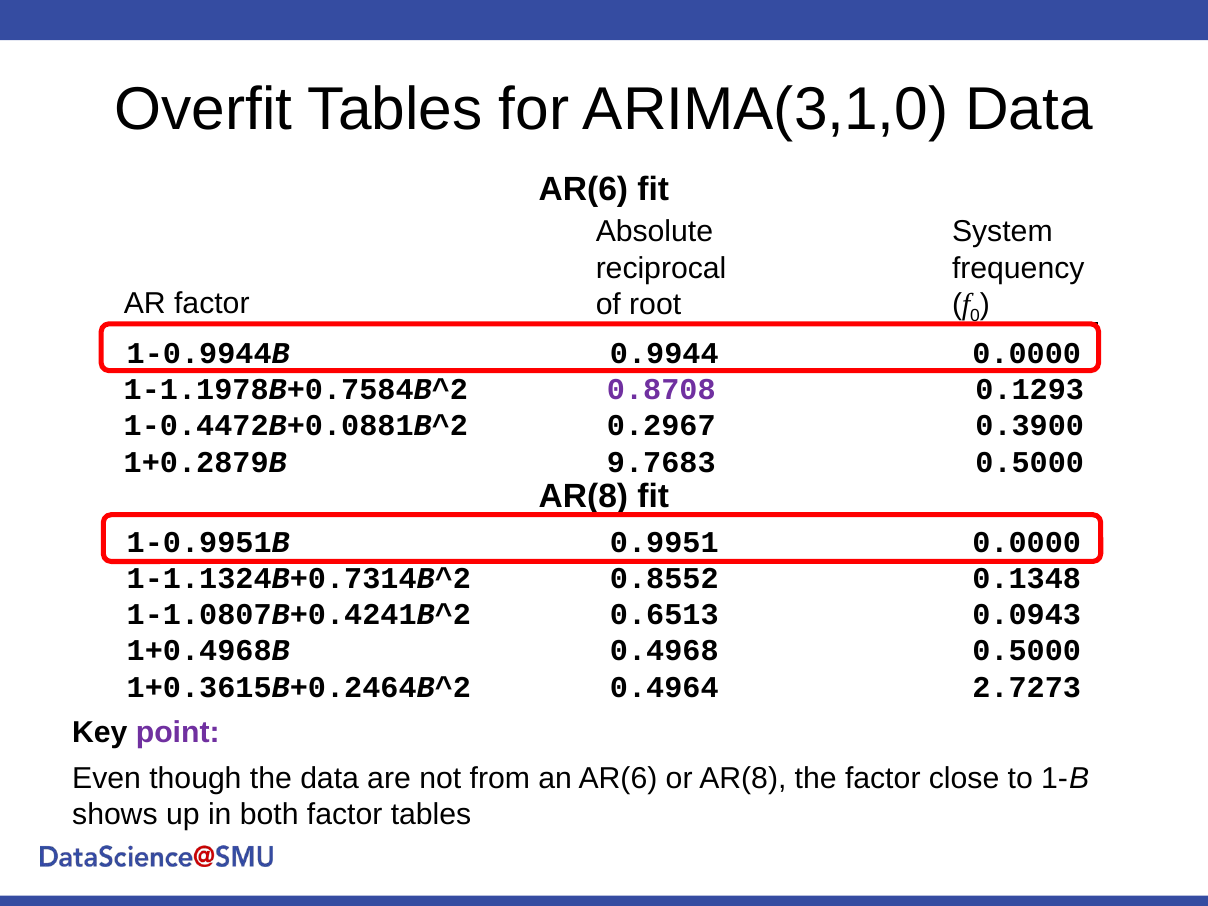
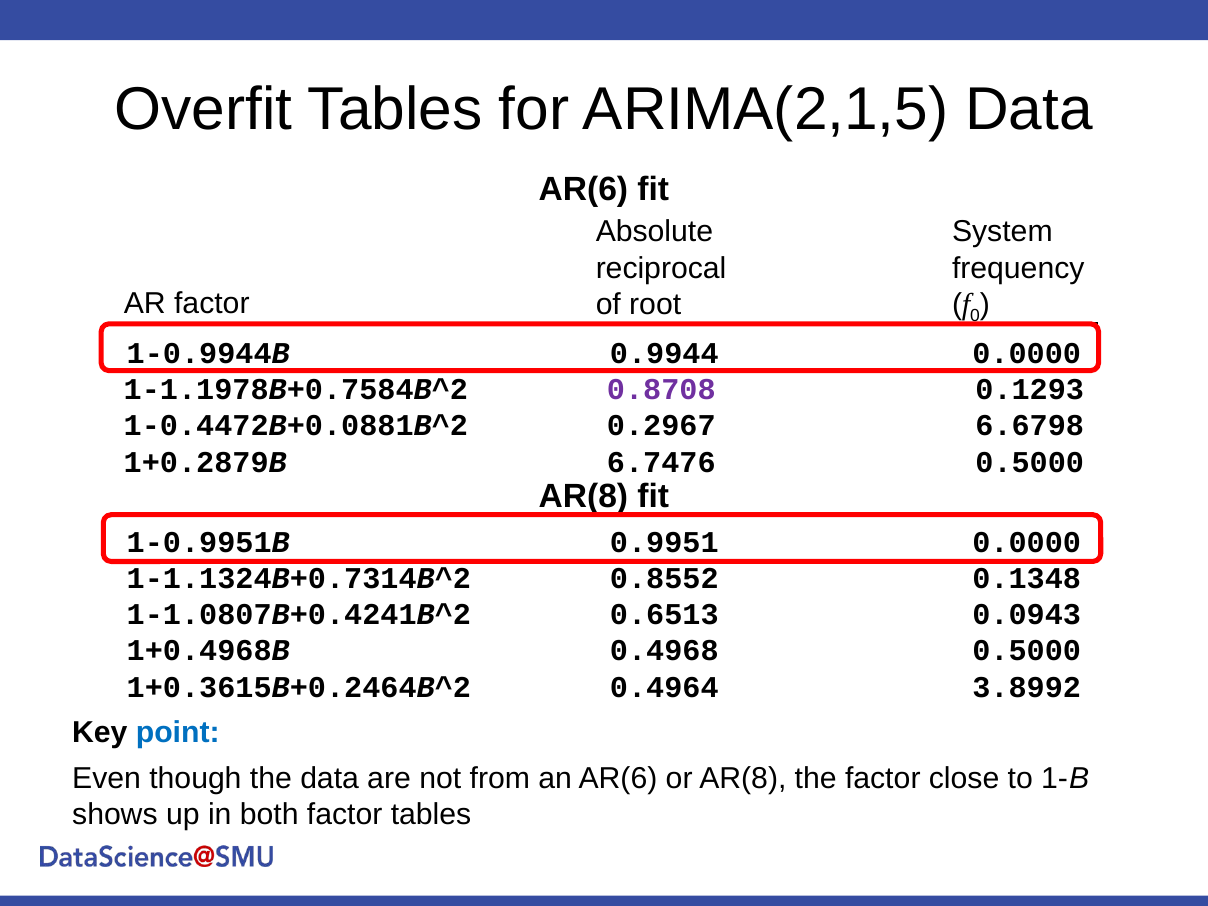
ARIMA(3,1,0: ARIMA(3,1,0 -> ARIMA(2,1,5
0.3900: 0.3900 -> 6.6798
9.7683: 9.7683 -> 6.7476
2.7273: 2.7273 -> 3.8992
point colour: purple -> blue
